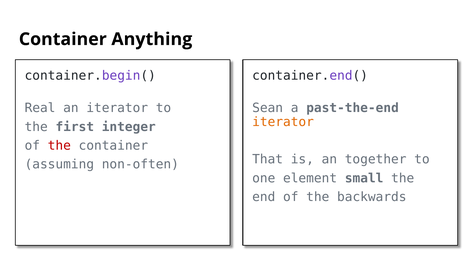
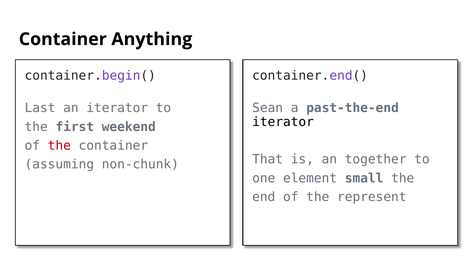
Real: Real -> Last
iterator at (283, 122) colour: orange -> black
integer: integer -> weekend
non-often: non-often -> non-chunk
backwards: backwards -> represent
